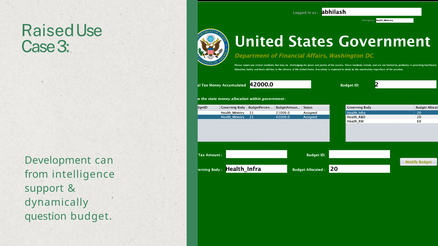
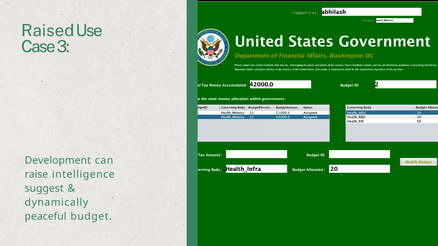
from: from -> raise
support: support -> suggest
question: question -> peaceful
